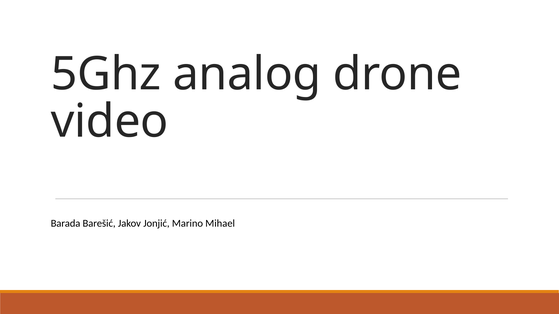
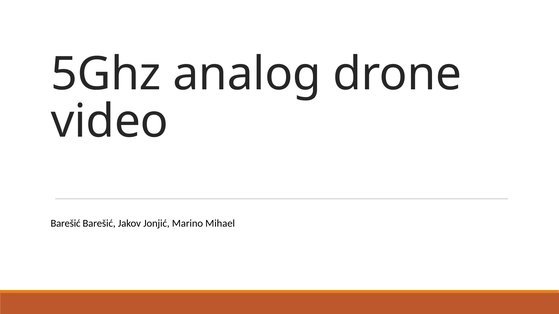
Barada at (66, 224): Barada -> Barešić
